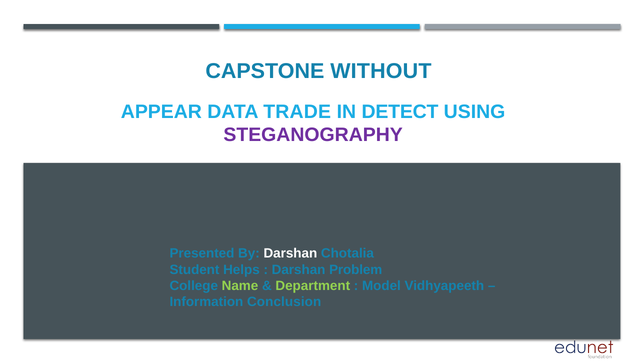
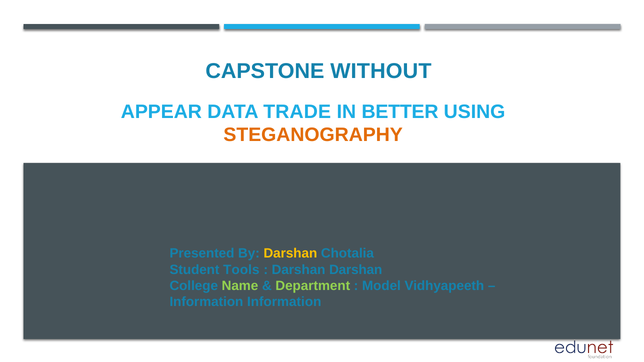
DETECT: DETECT -> BETTER
STEGANOGRAPHY colour: purple -> orange
Darshan at (290, 254) colour: white -> yellow
Helps: Helps -> Tools
Darshan Problem: Problem -> Darshan
Information Conclusion: Conclusion -> Information
